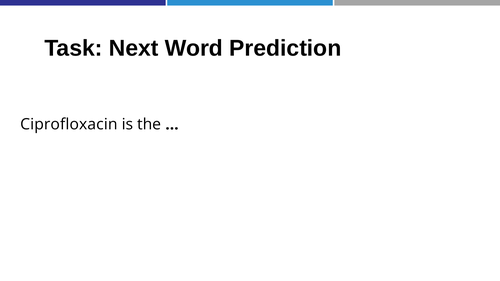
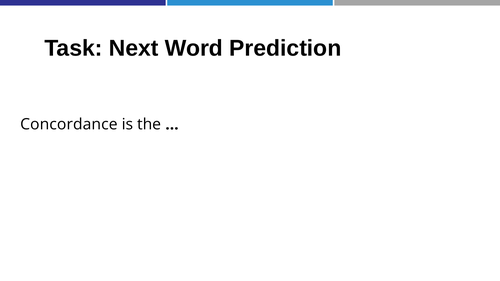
Ciprofloxacin: Ciprofloxacin -> Concordance
